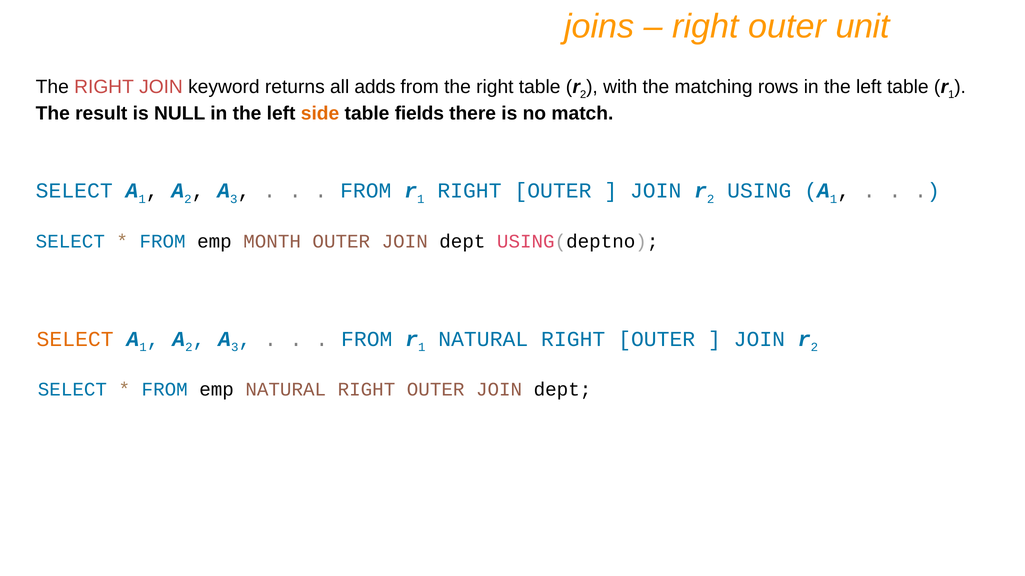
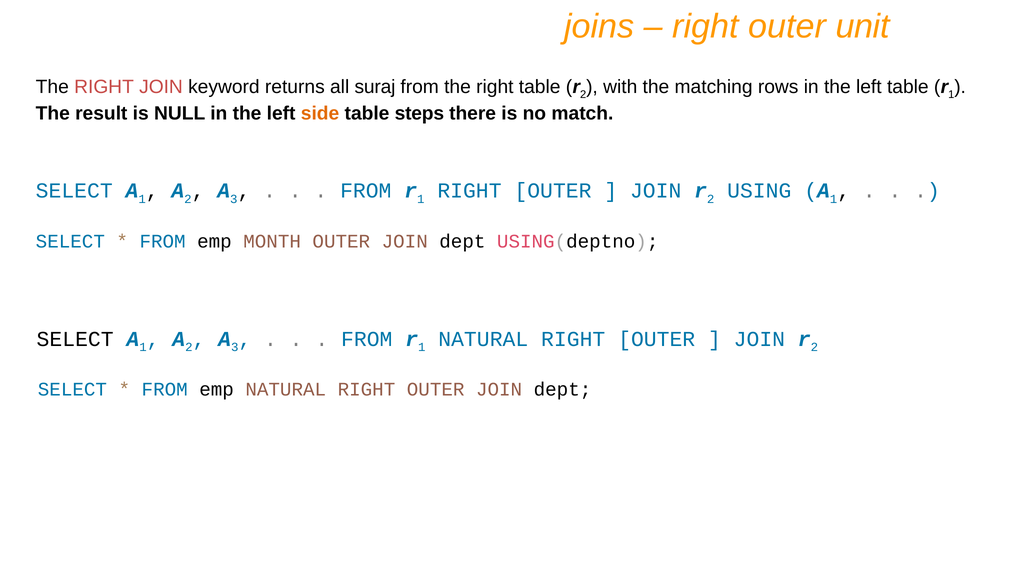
adds: adds -> suraj
fields: fields -> steps
SELECT at (75, 339) colour: orange -> black
